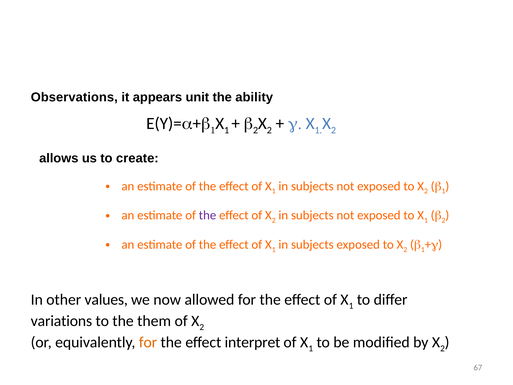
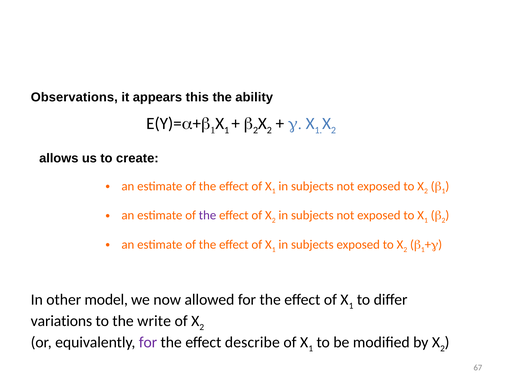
unit: unit -> this
values: values -> model
them: them -> write
for at (148, 342) colour: orange -> purple
interpret: interpret -> describe
